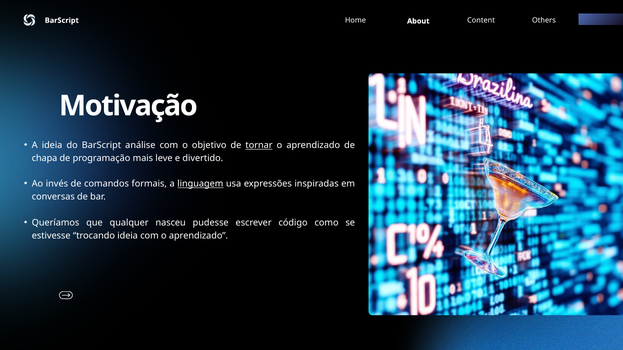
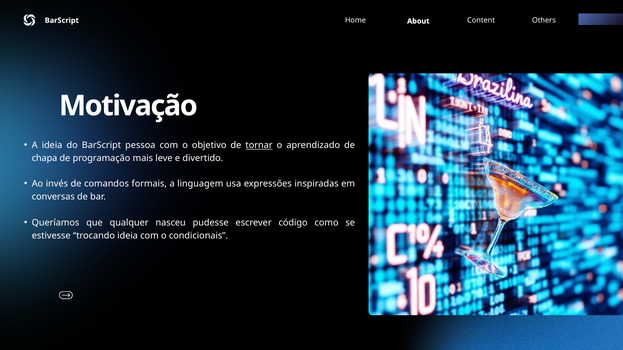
análise: análise -> pessoa
linguagem underline: present -> none
com o aprendizado: aprendizado -> condicionais
